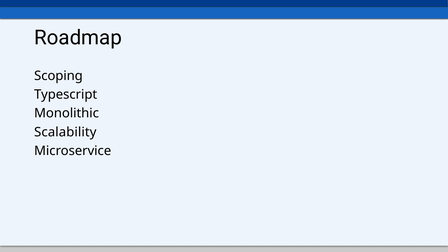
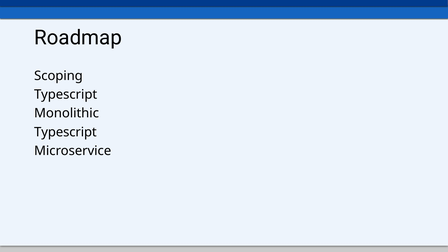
Scalability at (65, 132): Scalability -> Typescript
